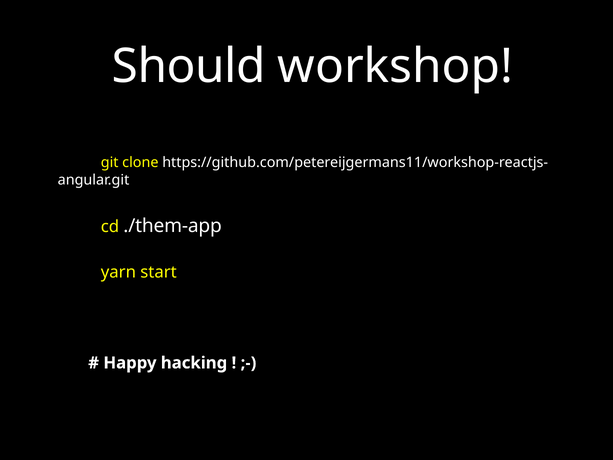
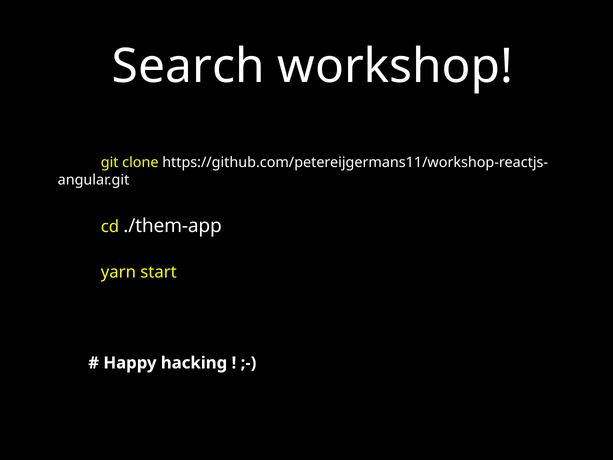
Should: Should -> Search
